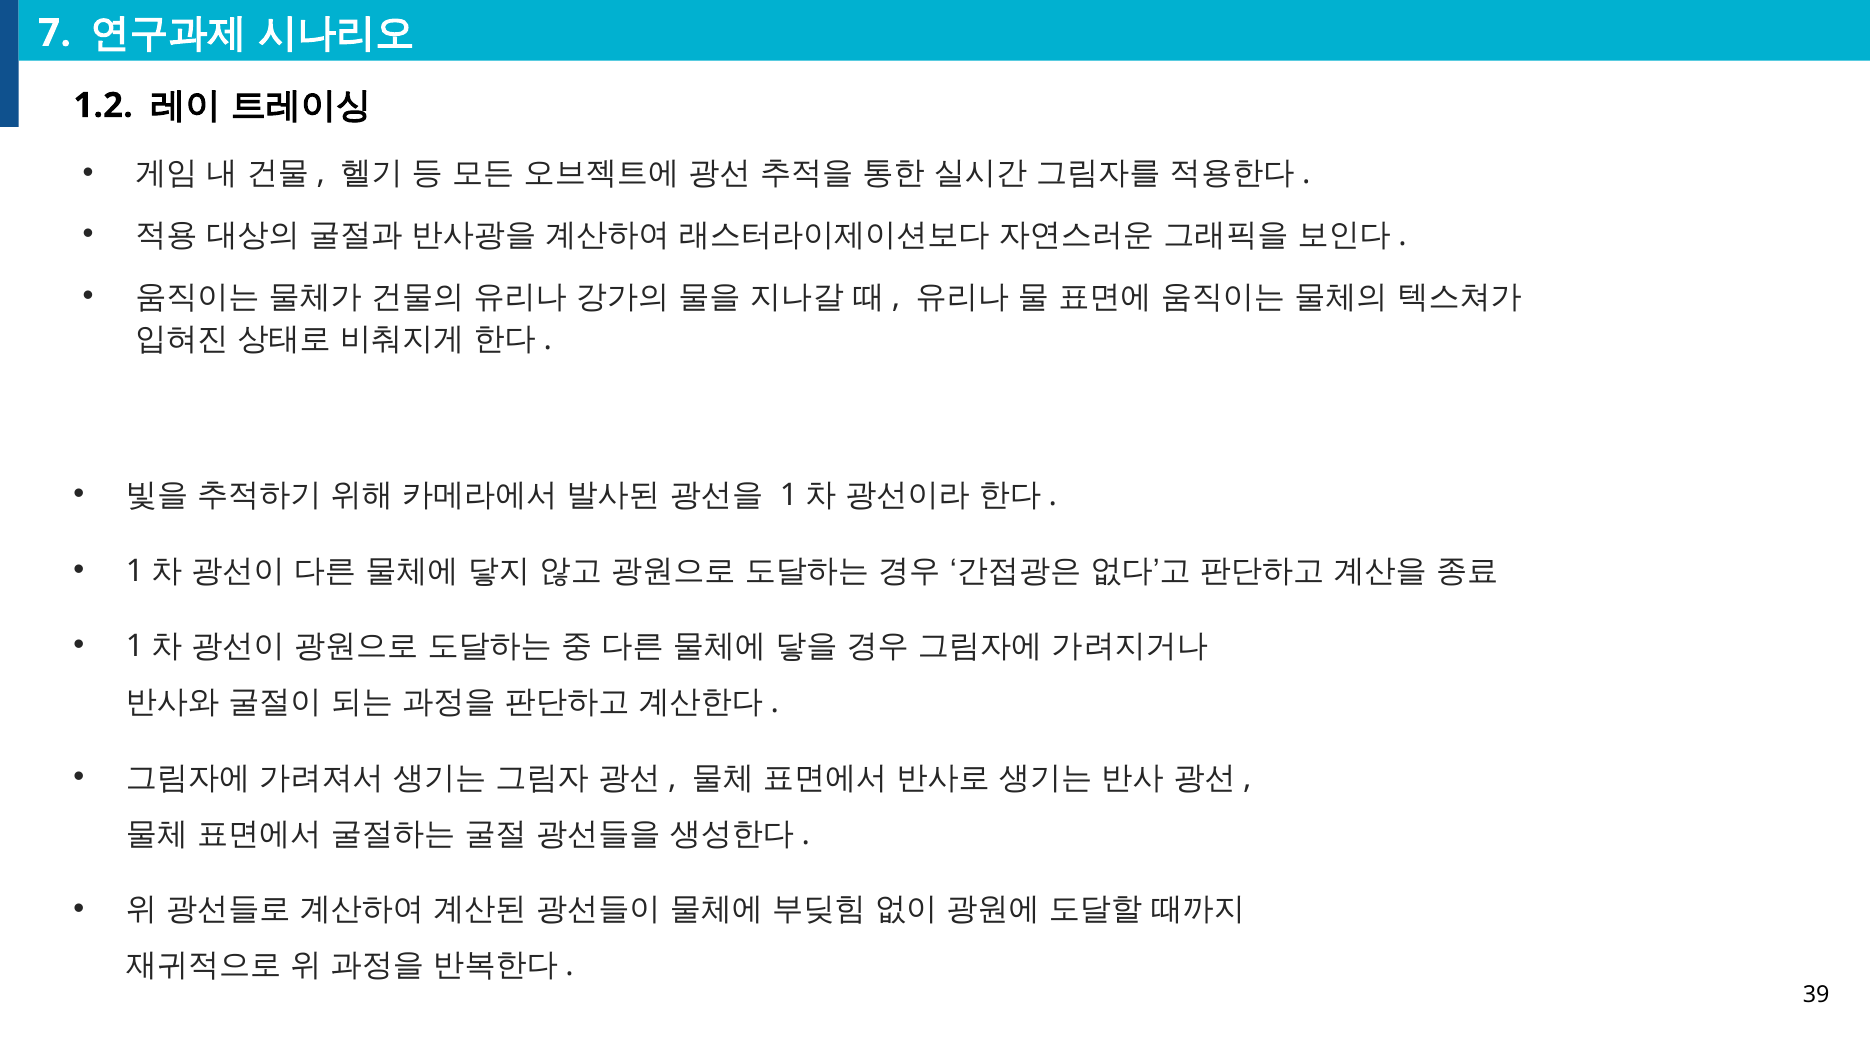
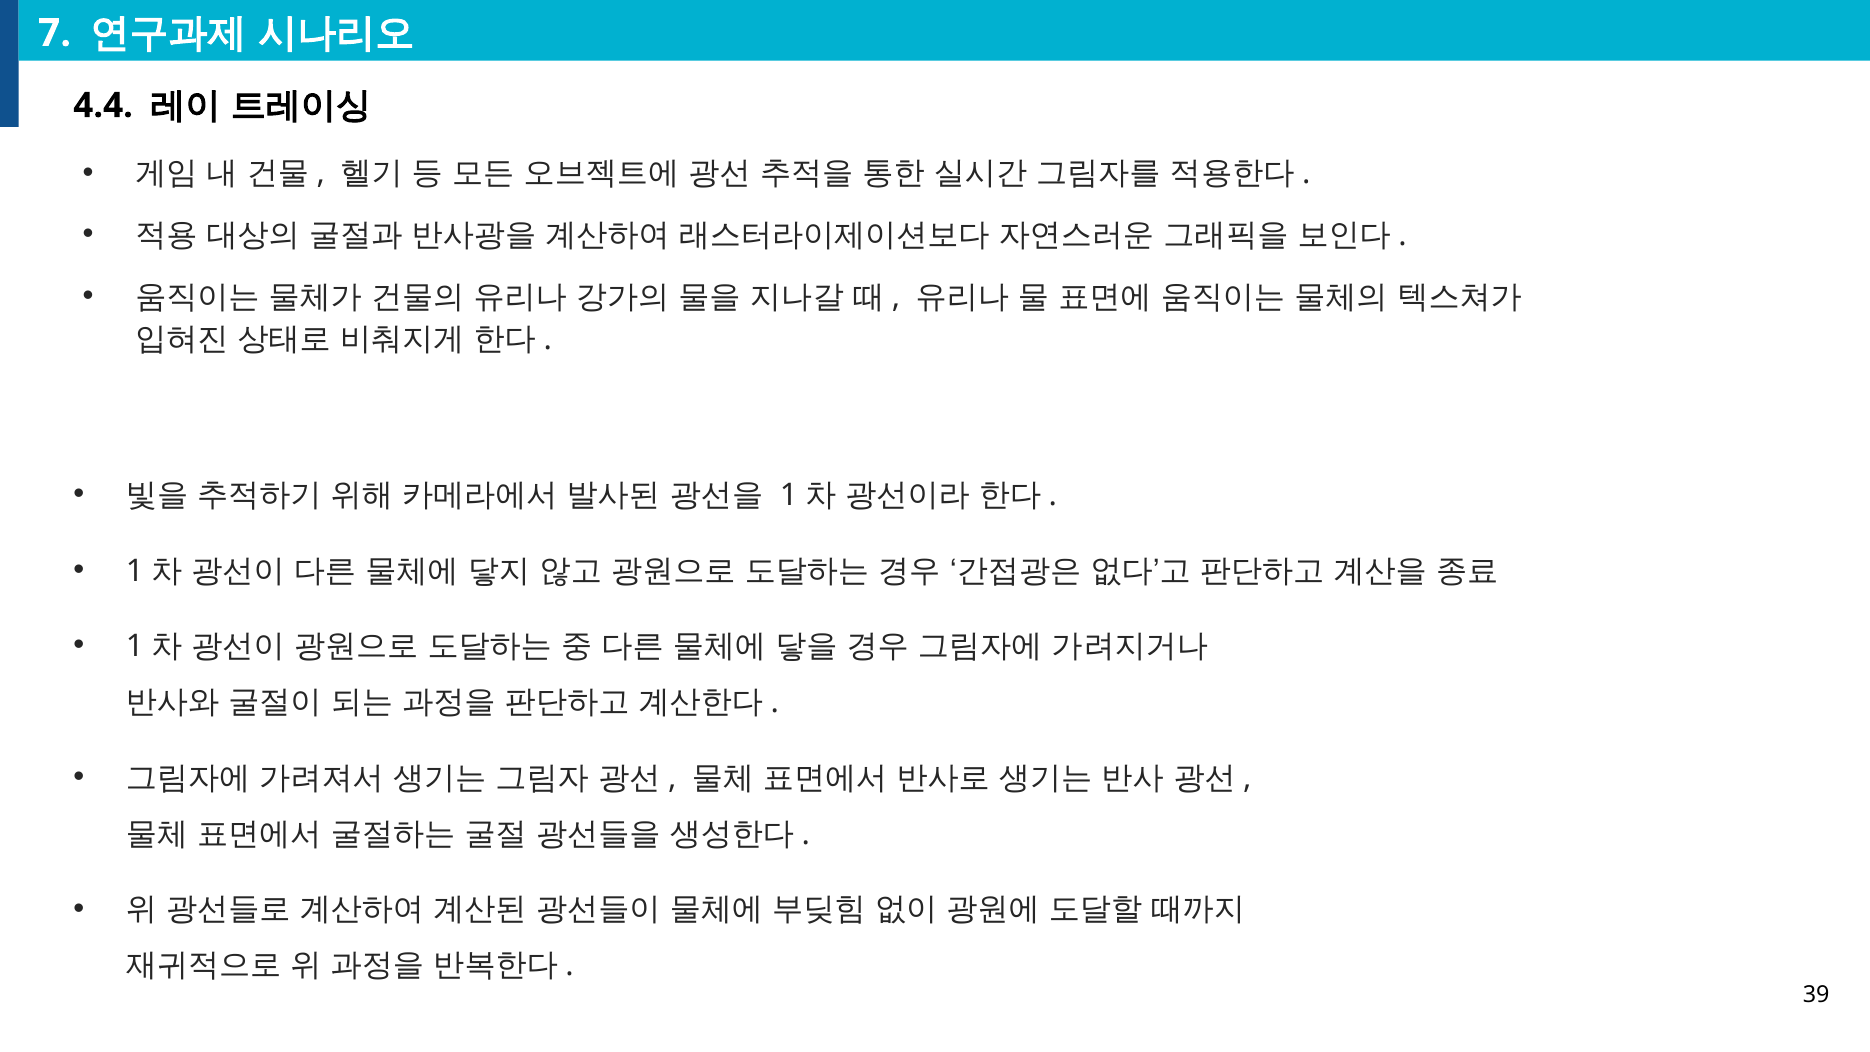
1.2: 1.2 -> 4.4
